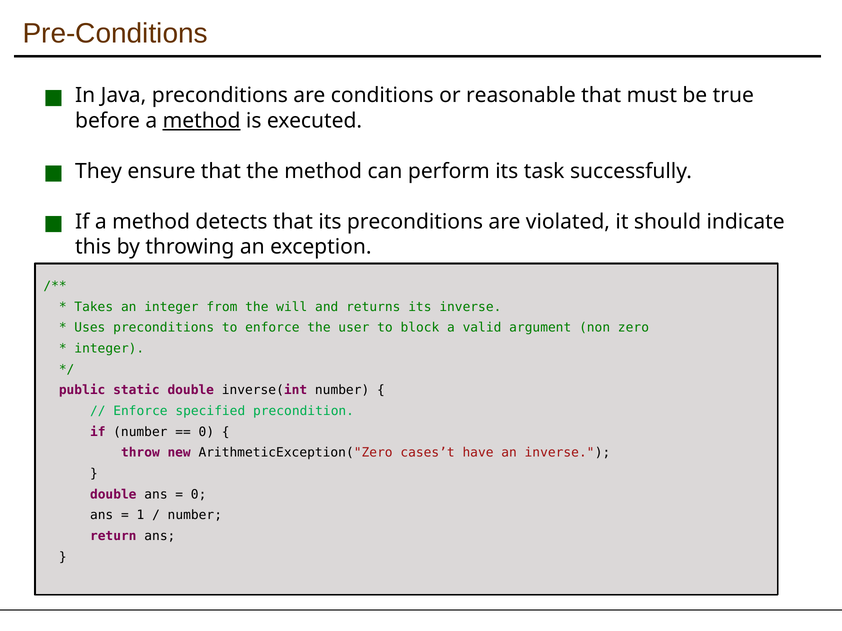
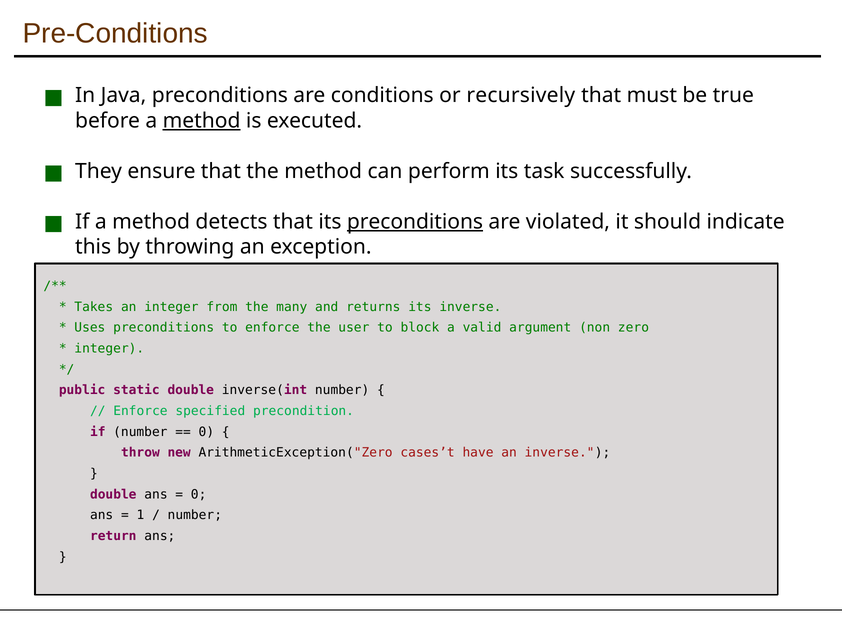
reasonable: reasonable -> recursively
preconditions at (415, 222) underline: none -> present
will: will -> many
